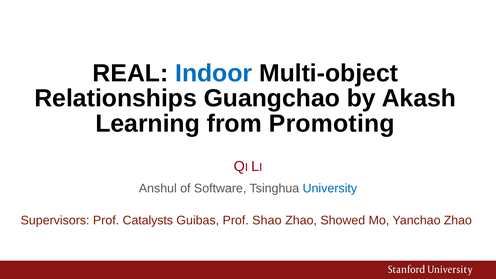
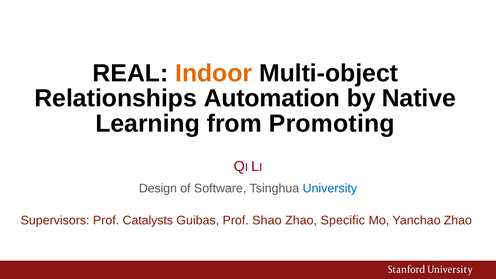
Indoor colour: blue -> orange
Guangchao: Guangchao -> Automation
Akash: Akash -> Native
Anshul: Anshul -> Design
Showed: Showed -> Specific
